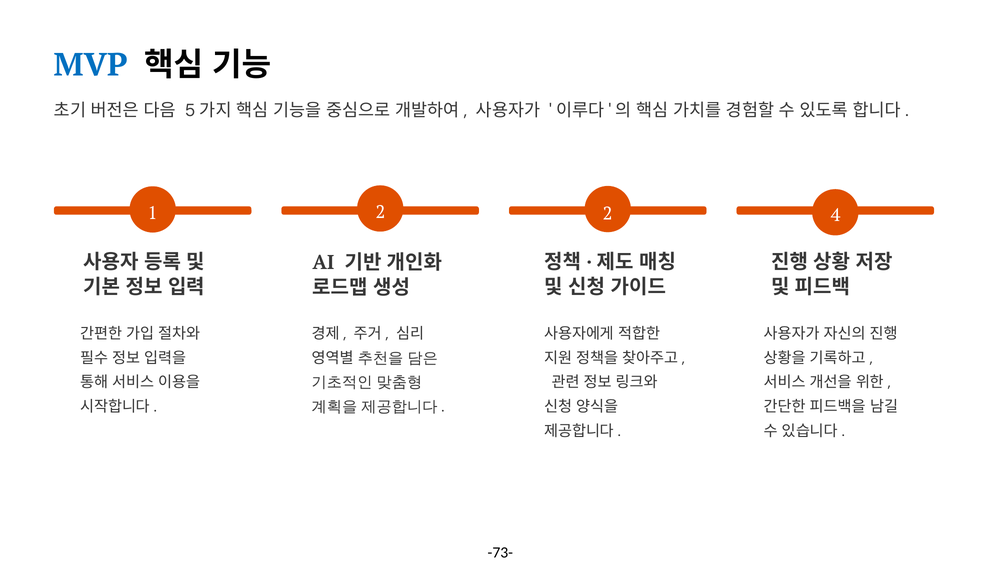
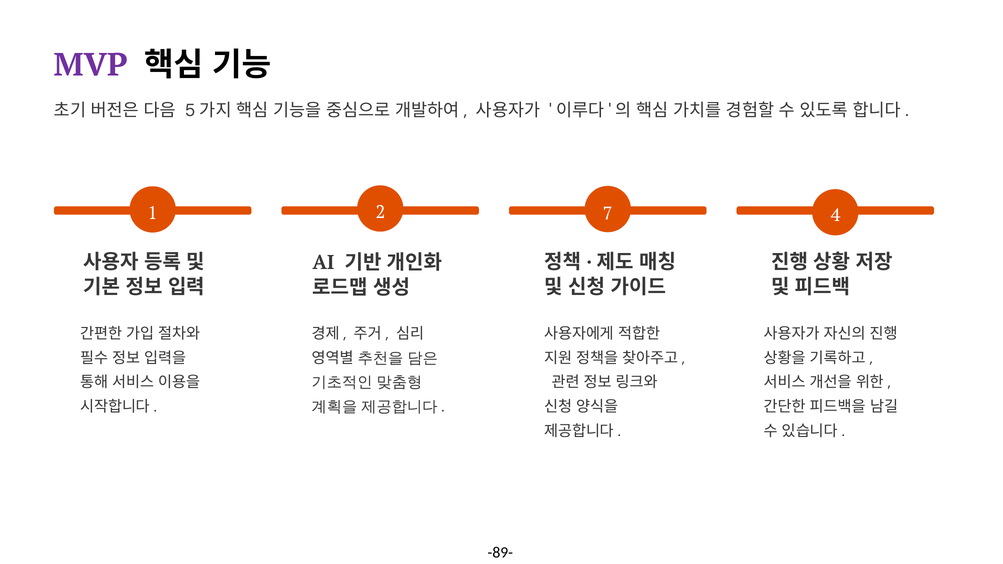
MVP colour: blue -> purple
2 2: 2 -> 7
-73-: -73- -> -89-
